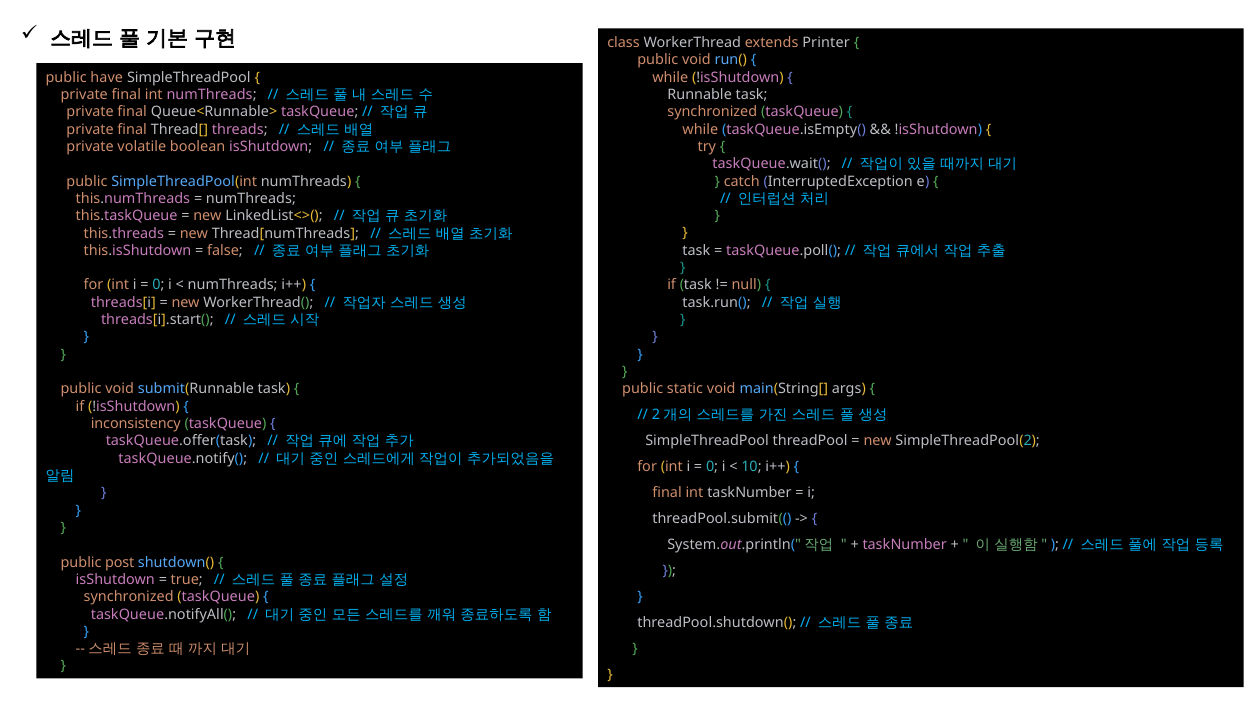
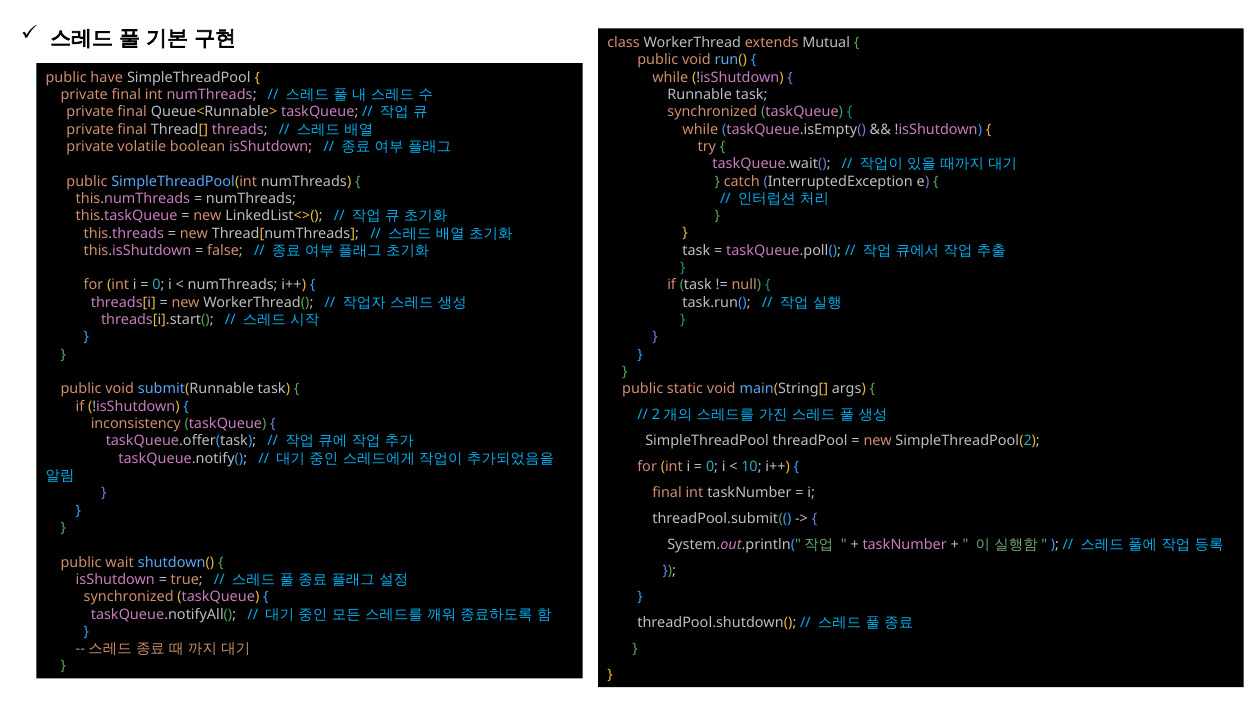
Printer: Printer -> Mutual
post: post -> wait
